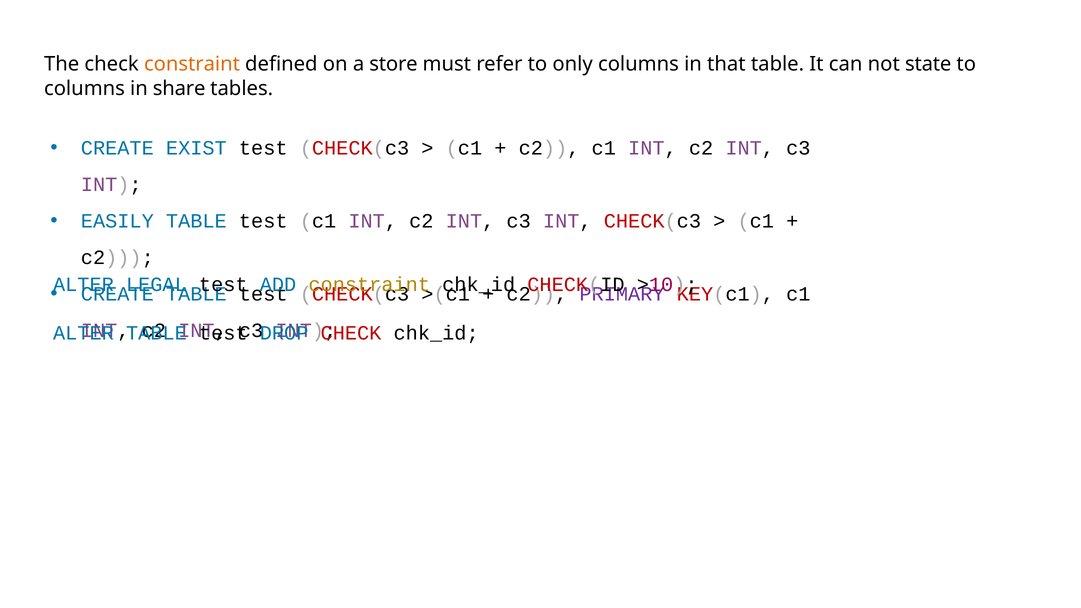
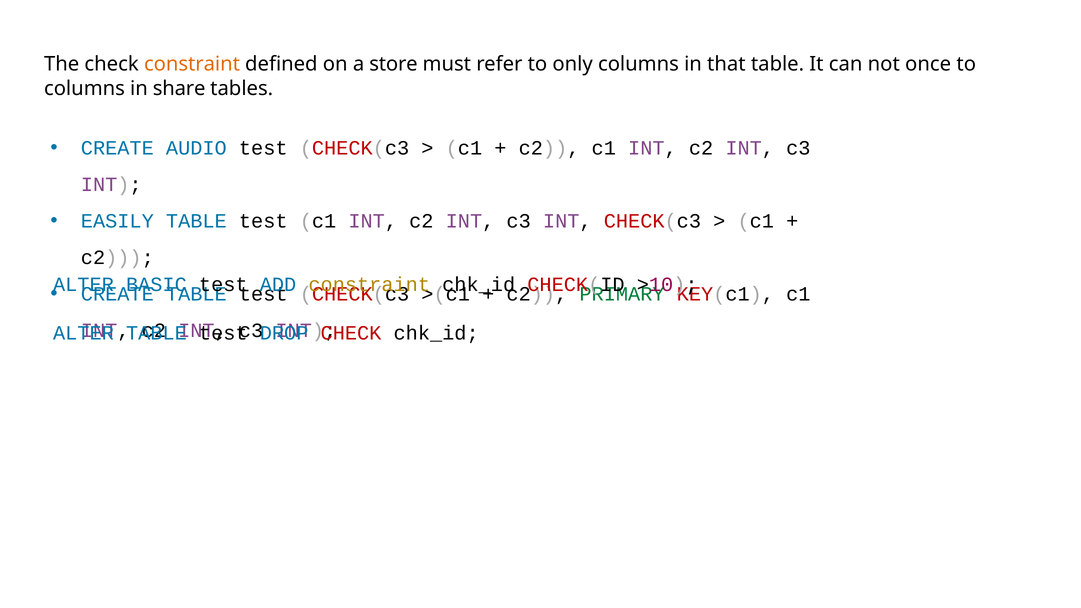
state: state -> once
EXIST: EXIST -> AUDIO
LEGAL: LEGAL -> BASIC
PRIMARY colour: purple -> green
